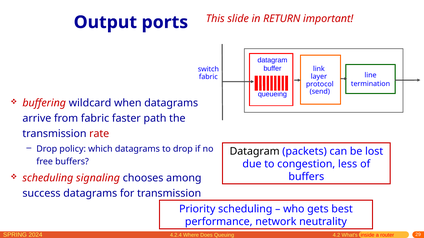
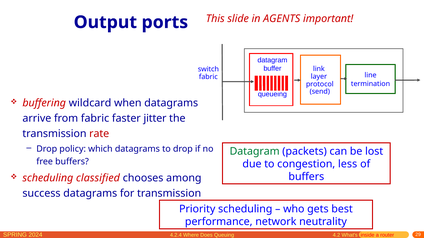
RETURN: RETURN -> AGENTS
path: path -> jitter
Datagram at (255, 152) colour: black -> green
signaling: signaling -> classified
